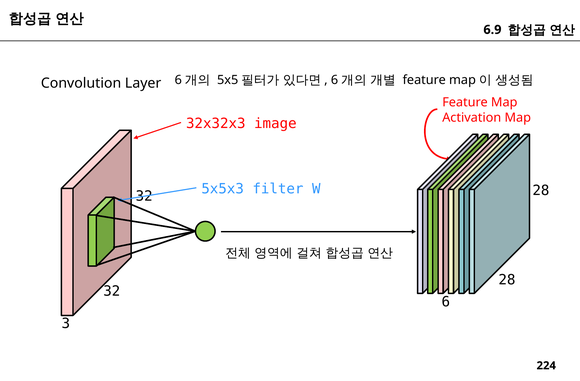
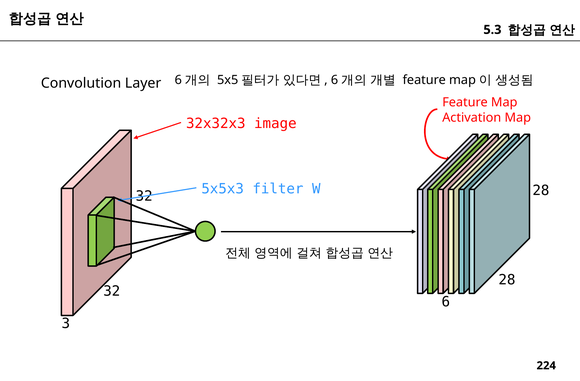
6.9: 6.9 -> 5.3
